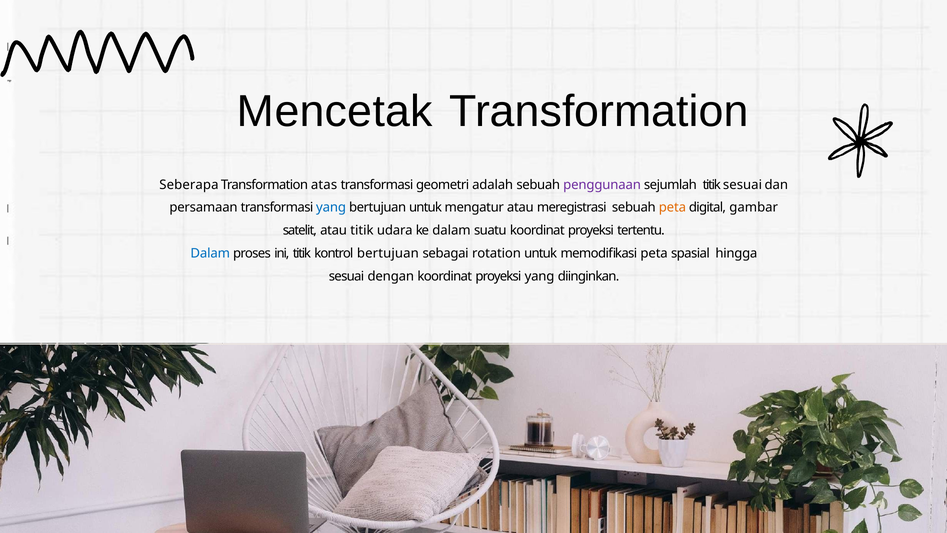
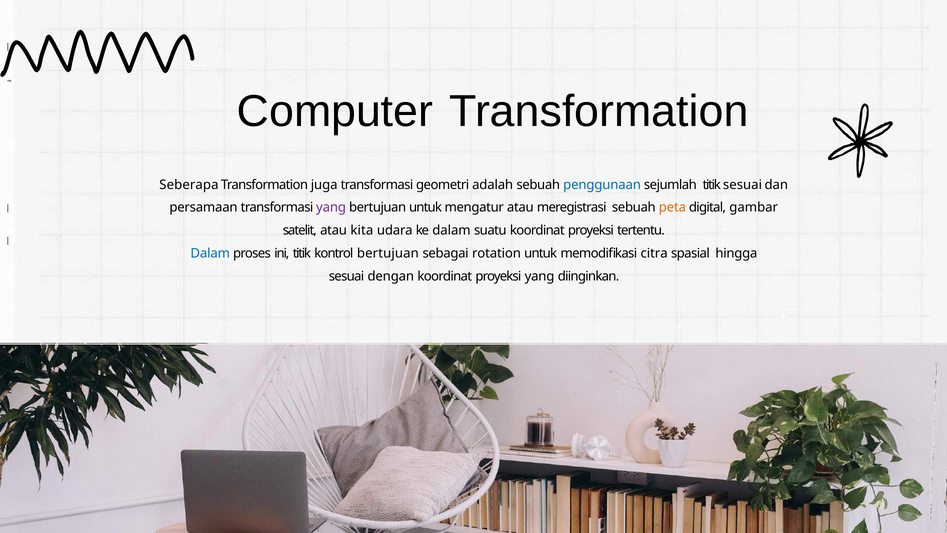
Mencetak: Mencetak -> Computer
atas: atas -> juga
penggunaan colour: purple -> blue
yang at (331, 207) colour: blue -> purple
atau titik: titik -> kita
memodifikasi peta: peta -> citra
